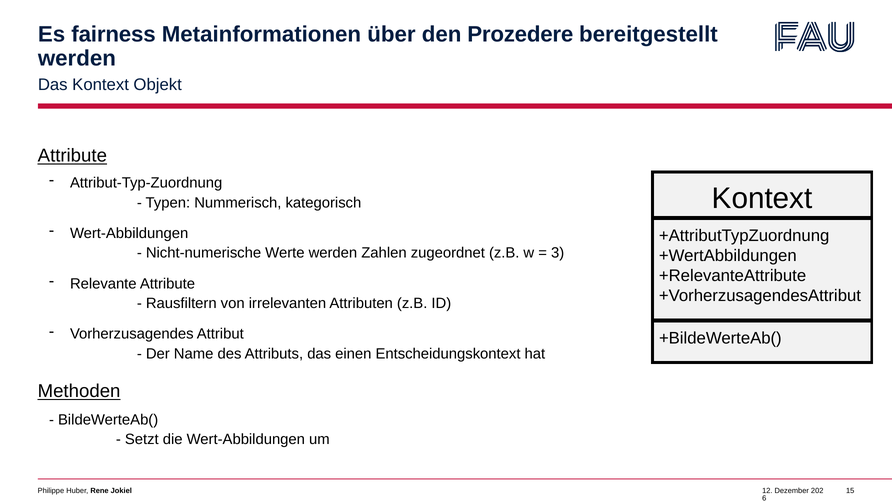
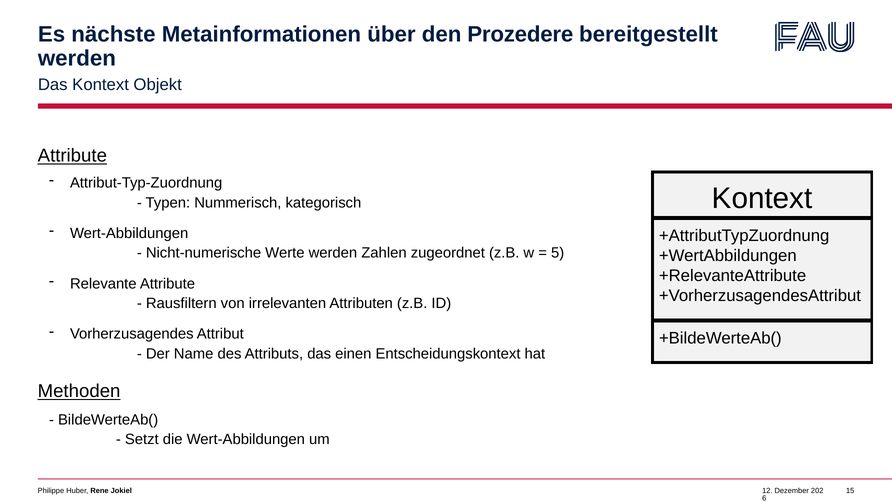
fairness: fairness -> nächste
3: 3 -> 5
